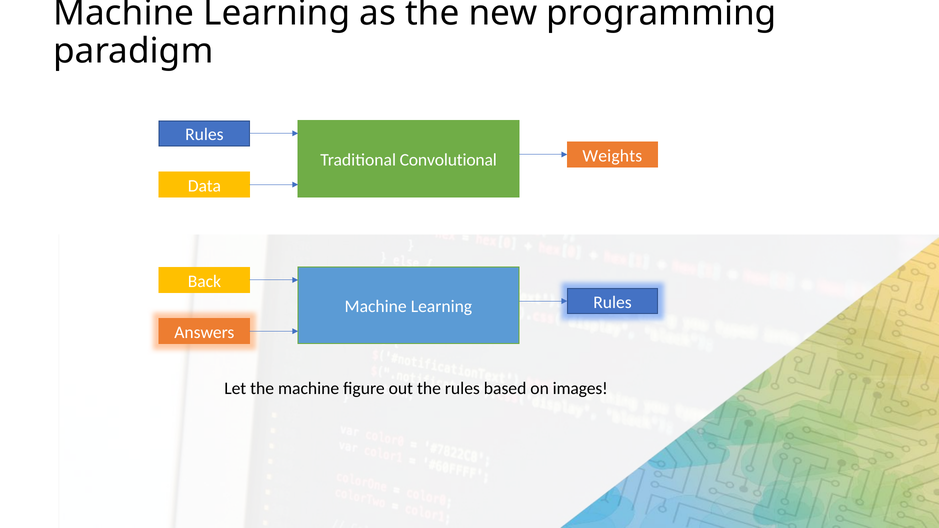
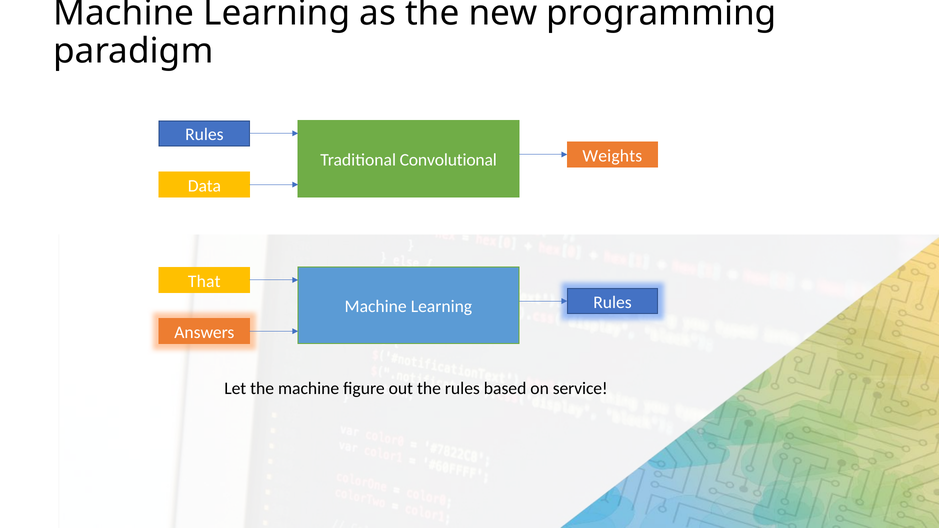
Back: Back -> That
images: images -> service
